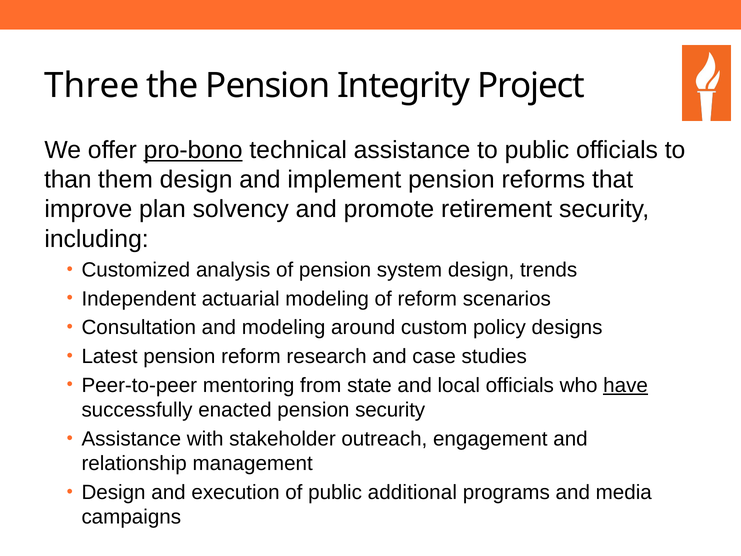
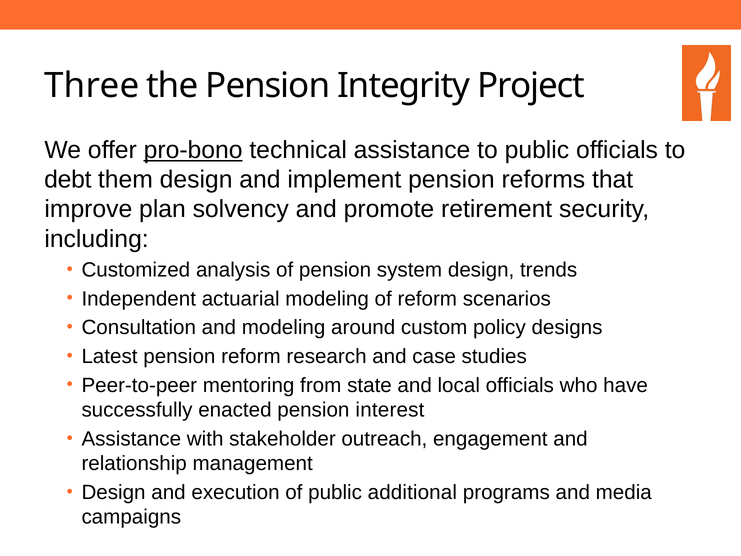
than: than -> debt
have underline: present -> none
pension security: security -> interest
